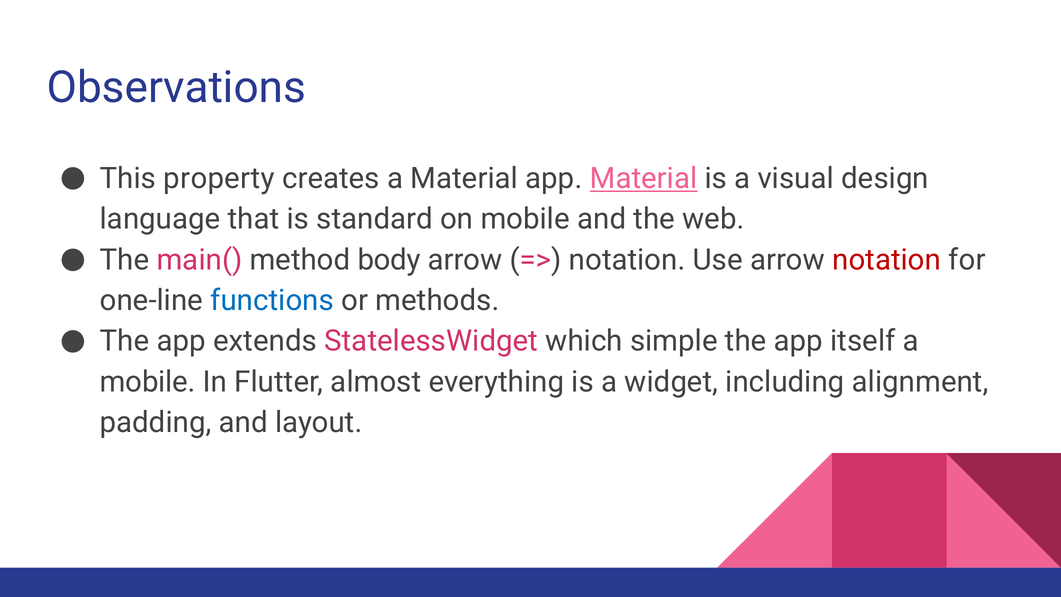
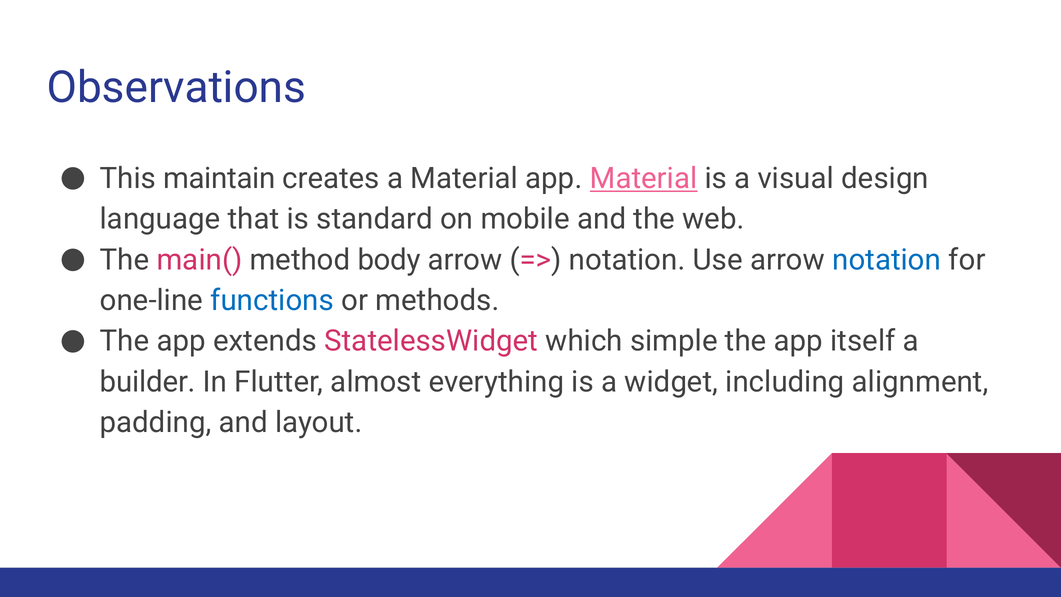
property: property -> maintain
notation at (887, 260) colour: red -> blue
mobile at (148, 382): mobile -> builder
